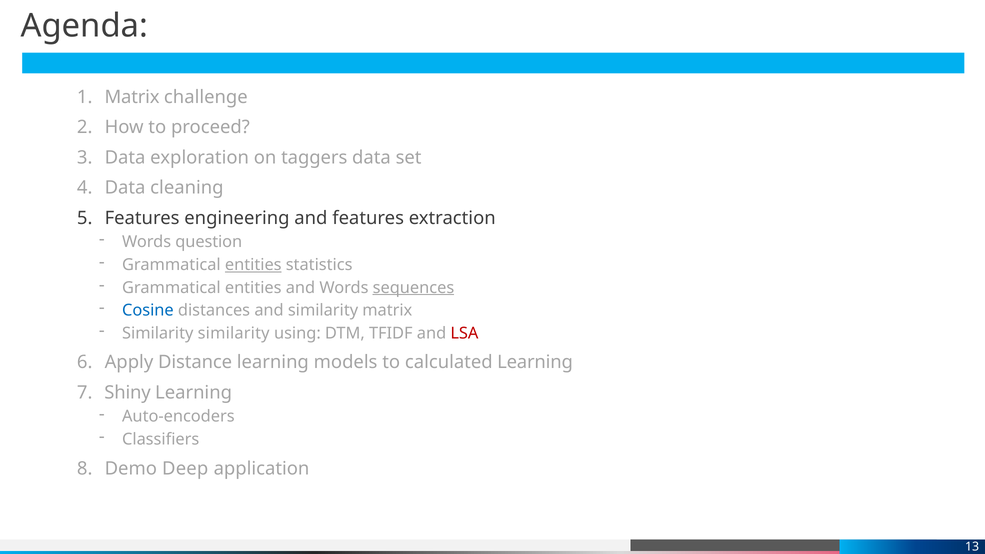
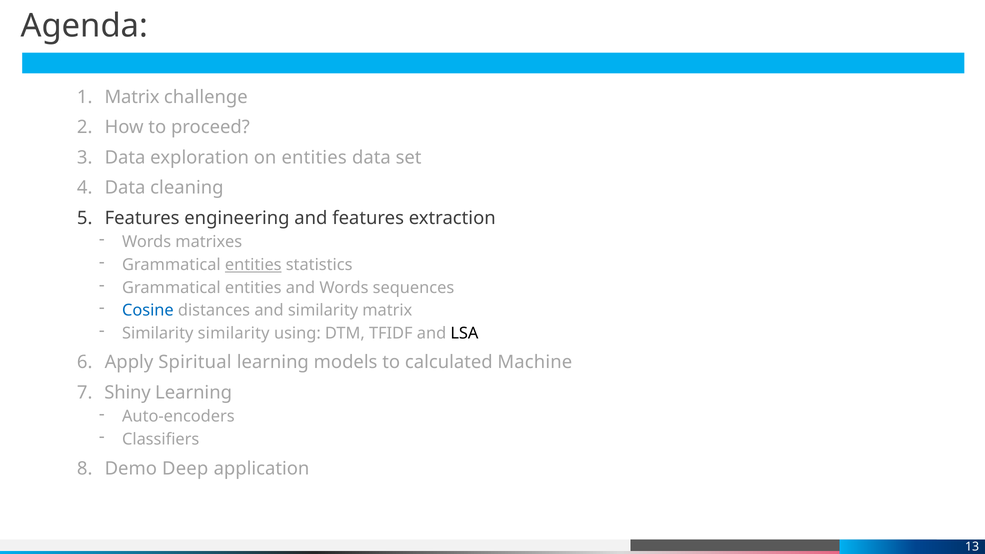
on taggers: taggers -> entities
question: question -> matrixes
sequences underline: present -> none
LSA colour: red -> black
Distance: Distance -> Spiritual
calculated Learning: Learning -> Machine
